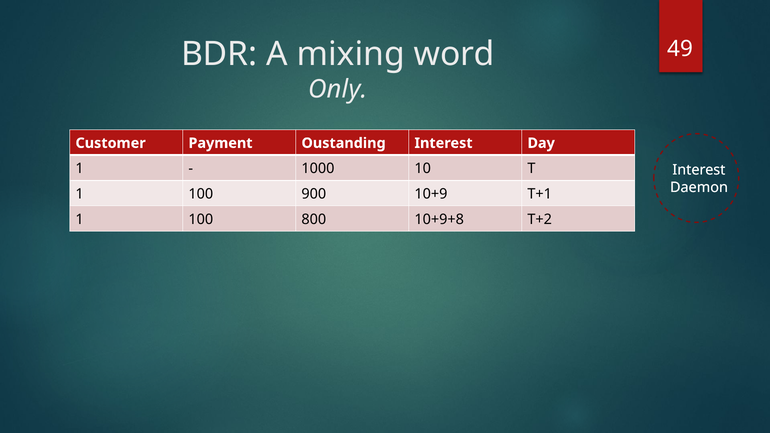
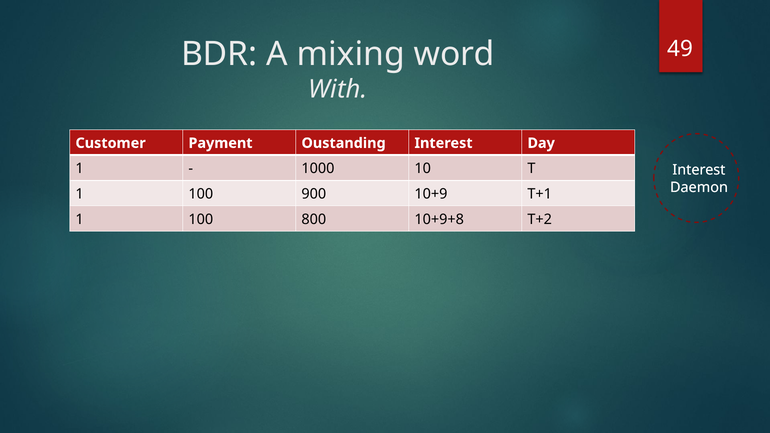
Only: Only -> With
